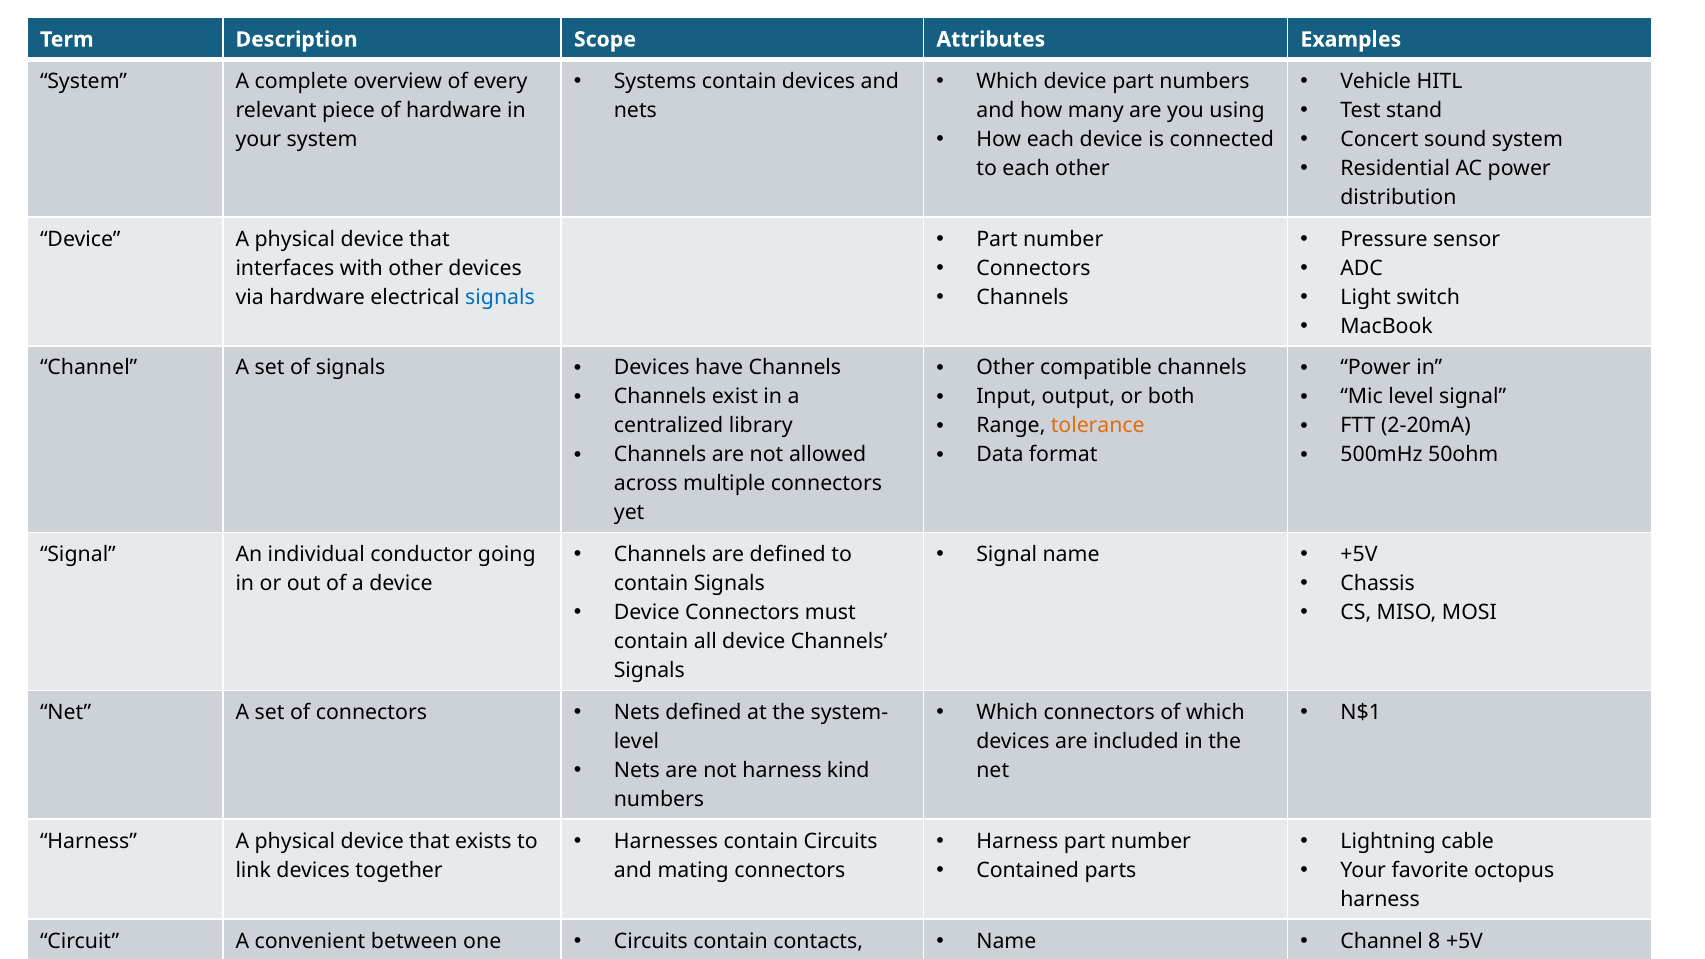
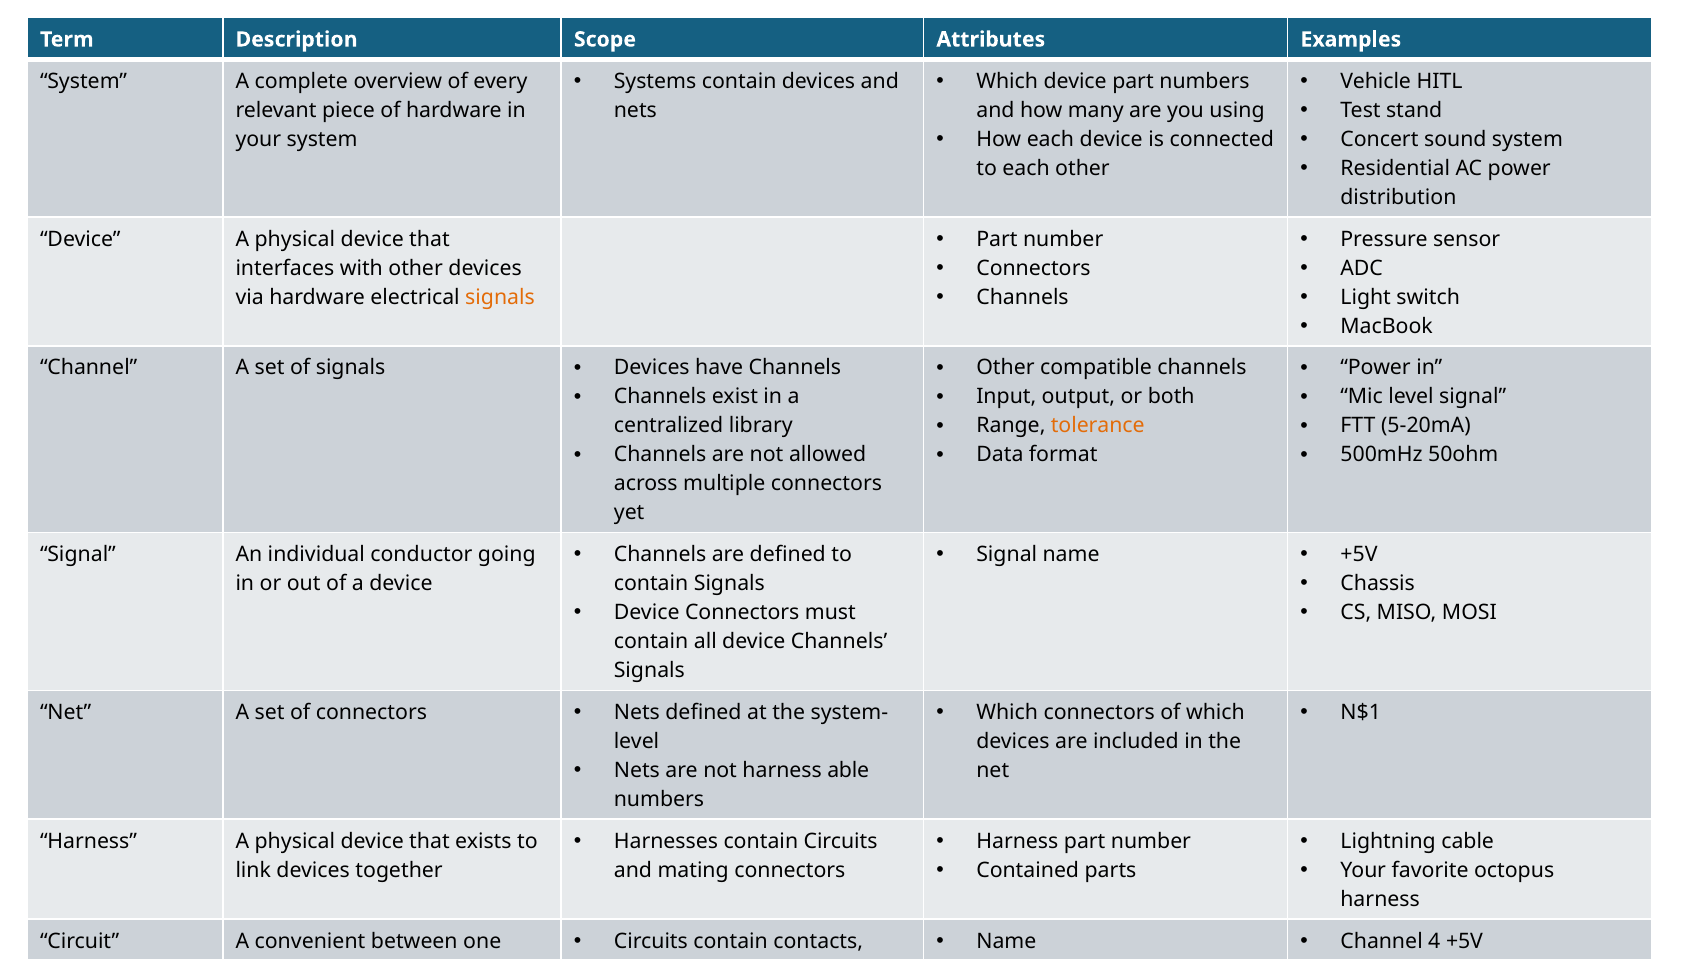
signals at (500, 297) colour: blue -> orange
2-20mA: 2-20mA -> 5-20mA
kind: kind -> able
8: 8 -> 4
